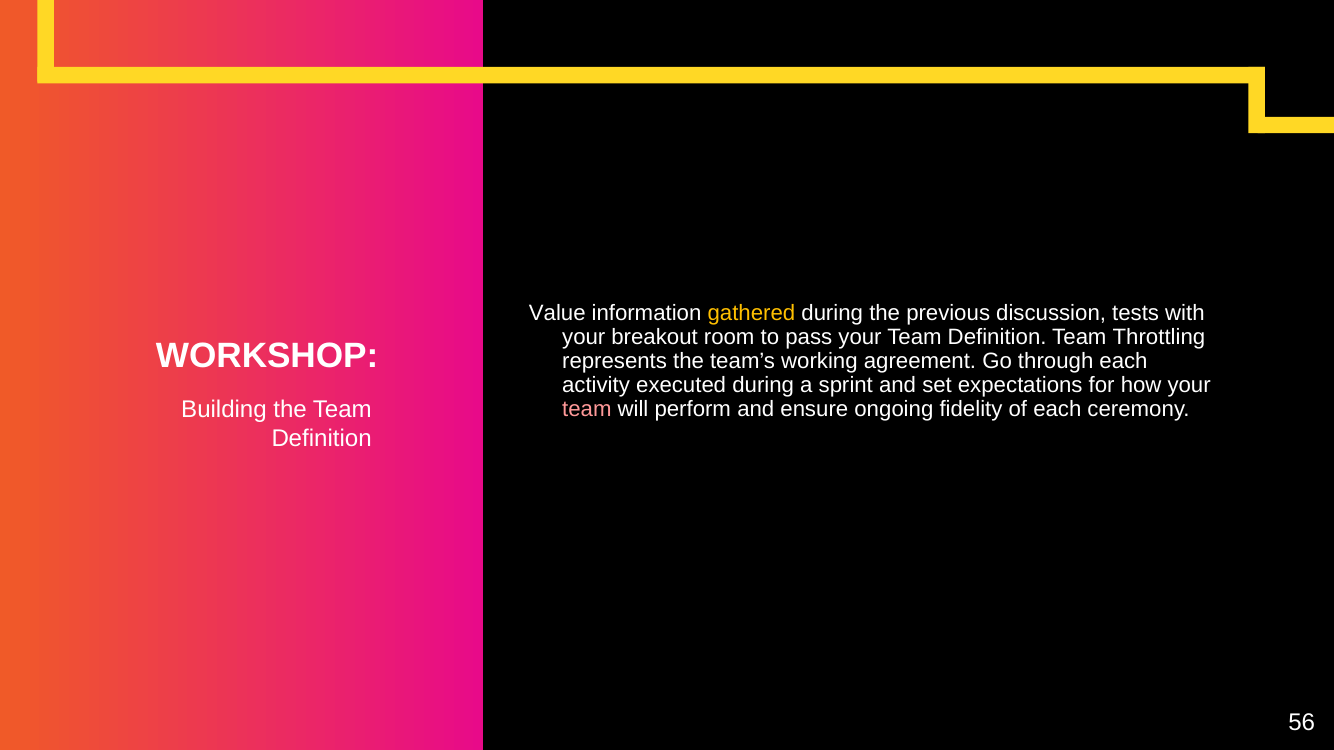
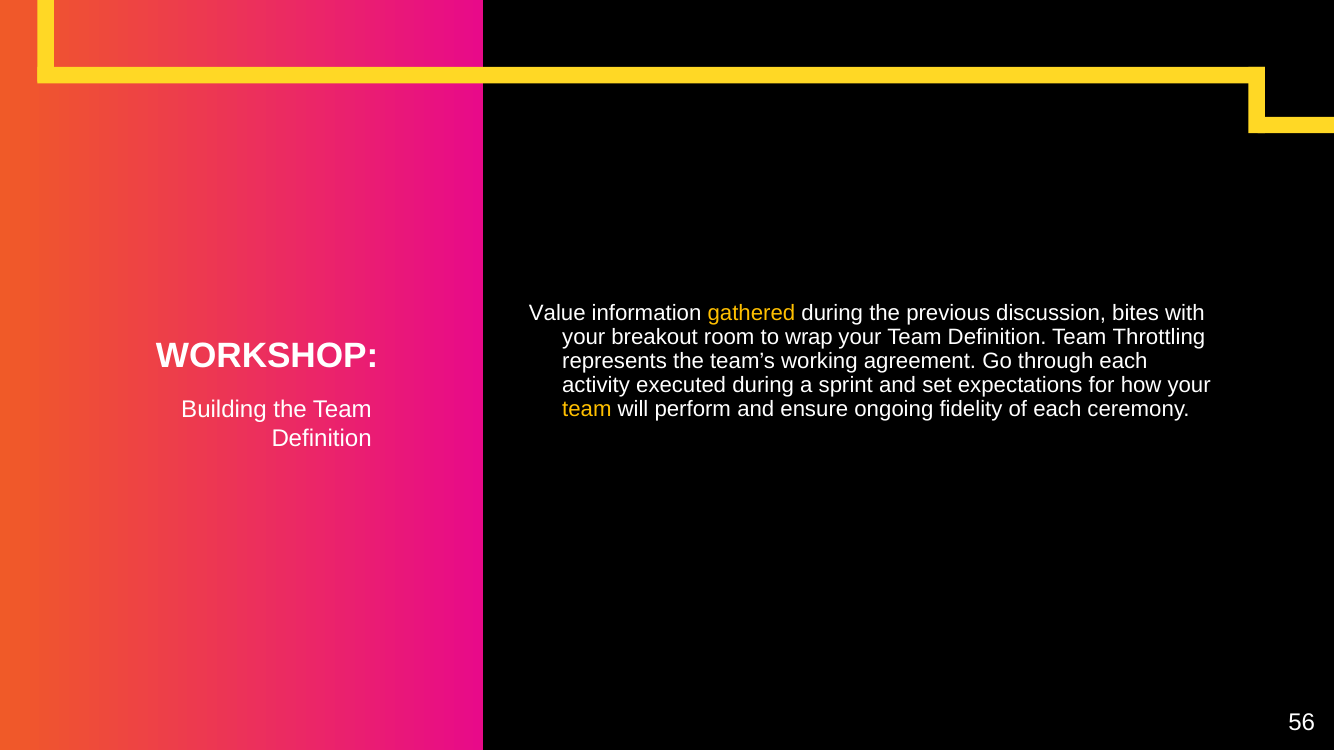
tests: tests -> bites
pass: pass -> wrap
team at (587, 409) colour: pink -> yellow
